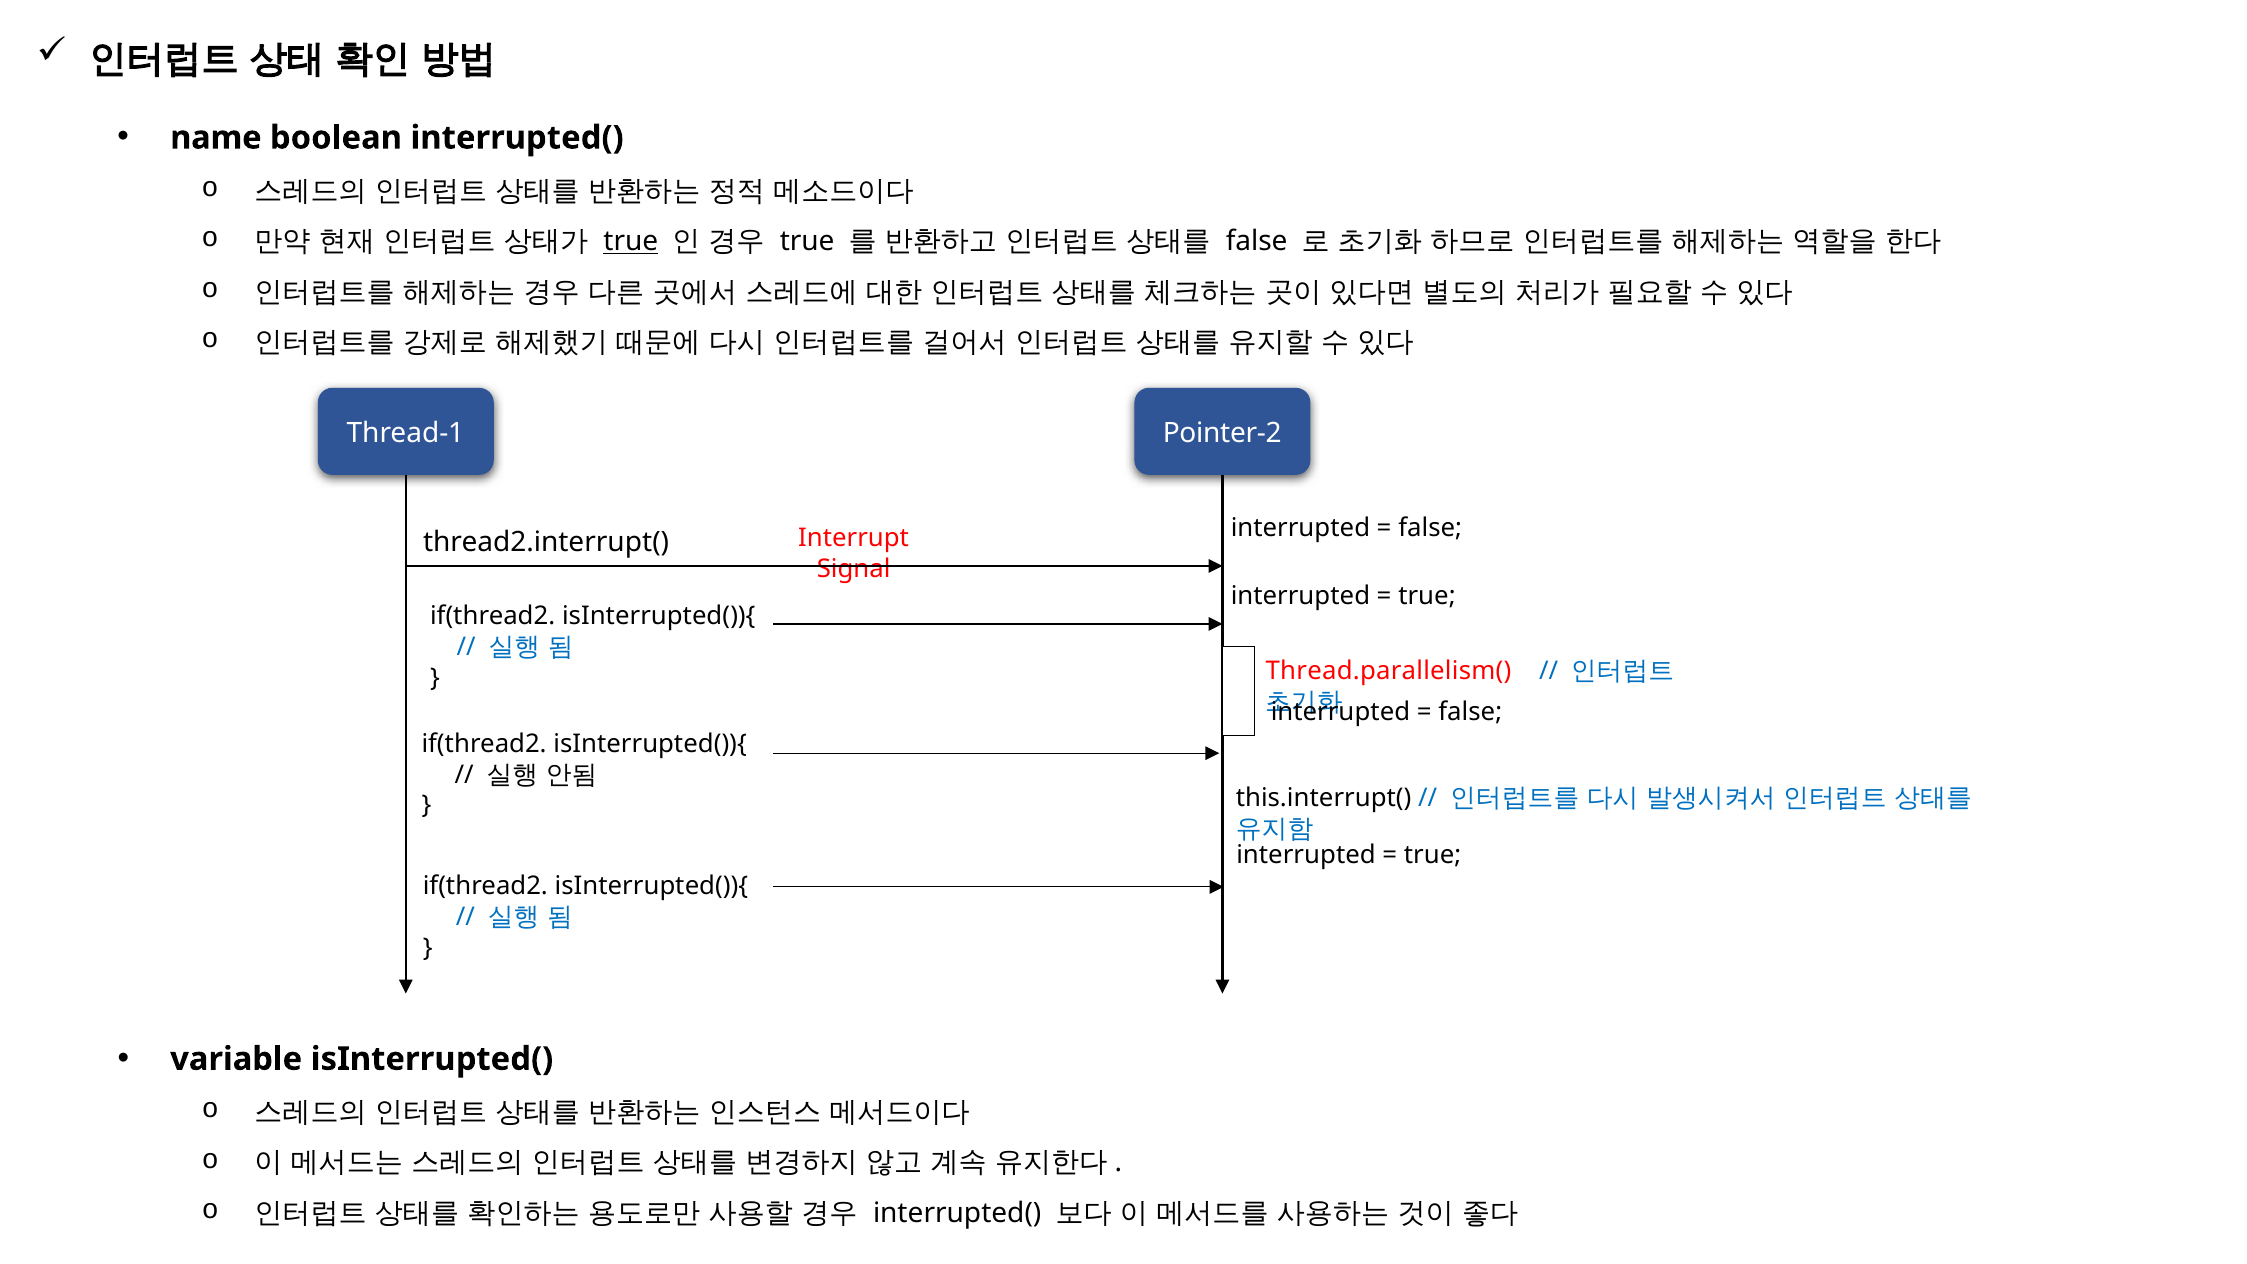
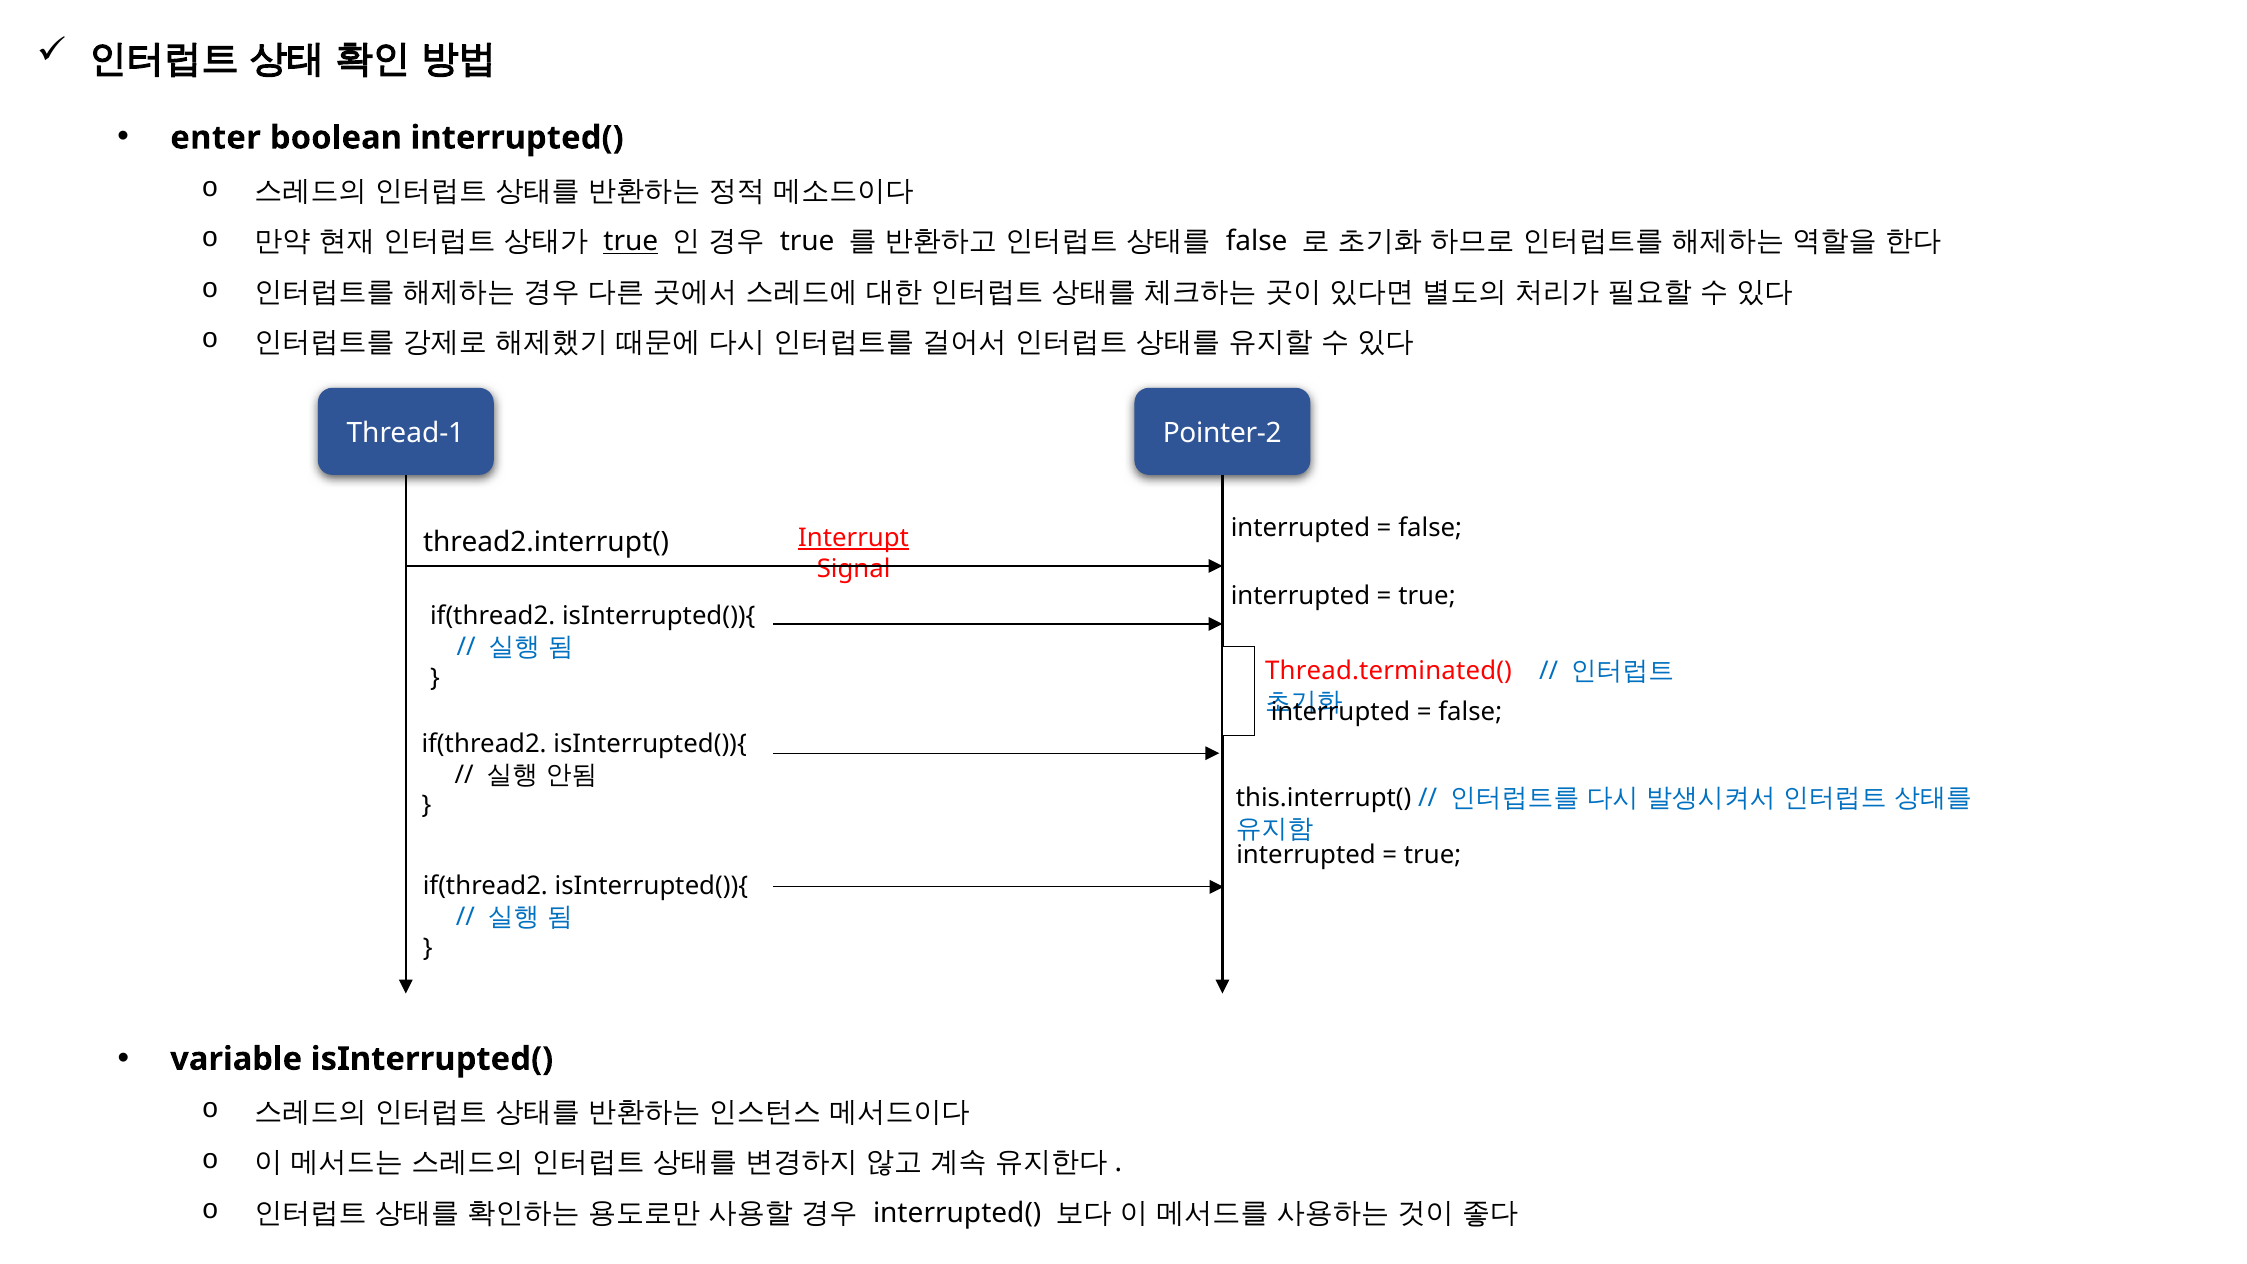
name: name -> enter
Interrupt underline: none -> present
Thread.parallelism(: Thread.parallelism( -> Thread.terminated(
